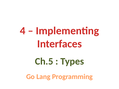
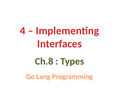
Ch.5: Ch.5 -> Ch.8
